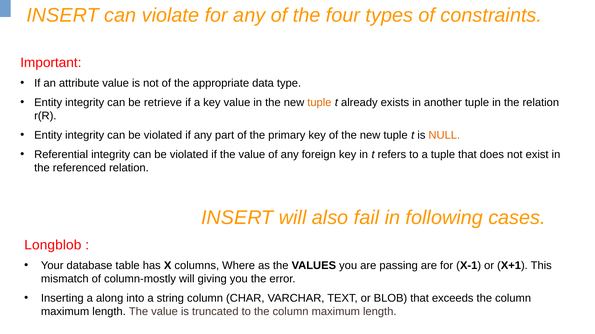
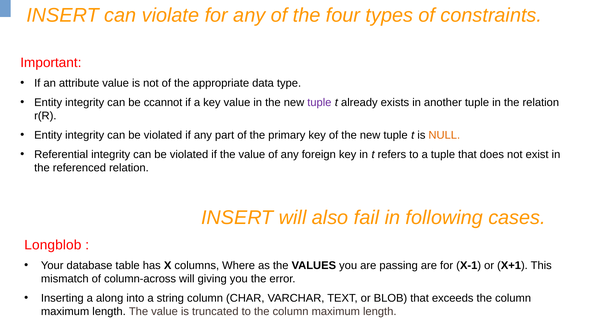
retrieve: retrieve -> ccannot
tuple at (319, 103) colour: orange -> purple
column-mostly: column-mostly -> column-across
